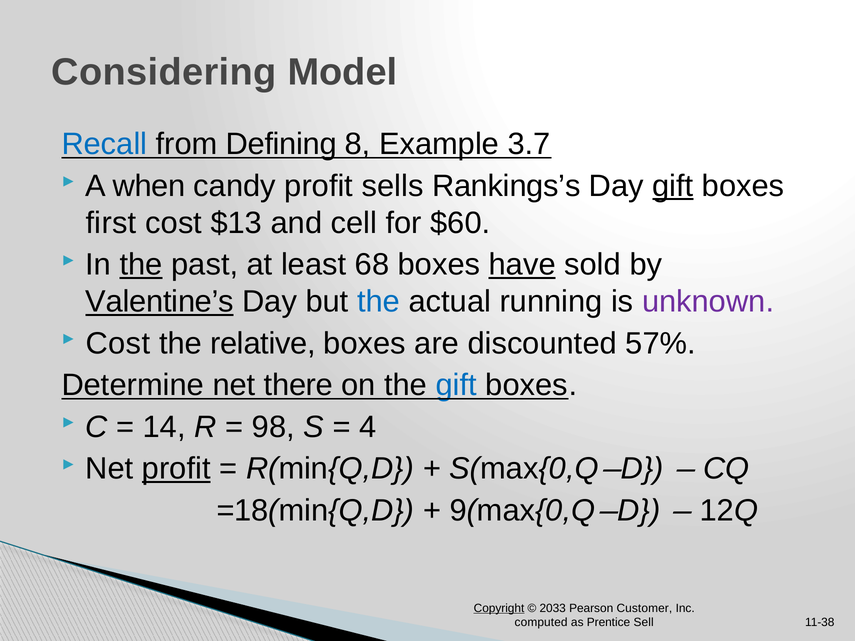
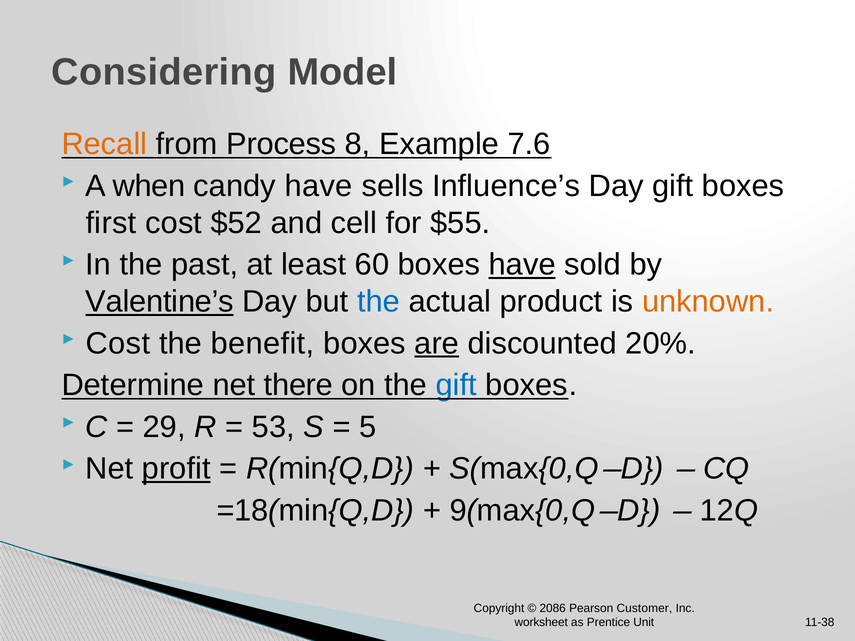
Recall colour: blue -> orange
Defining: Defining -> Process
3.7: 3.7 -> 7.6
candy profit: profit -> have
Rankings’s: Rankings’s -> Influence’s
gift at (673, 186) underline: present -> none
$13: $13 -> $52
$60: $60 -> $55
the at (141, 265) underline: present -> none
68: 68 -> 60
running: running -> product
unknown colour: purple -> orange
relative: relative -> benefit
are underline: none -> present
57%: 57% -> 20%
14: 14 -> 29
98: 98 -> 53
4: 4 -> 5
Copyright underline: present -> none
2033: 2033 -> 2086
computed: computed -> worksheet
Sell: Sell -> Unit
